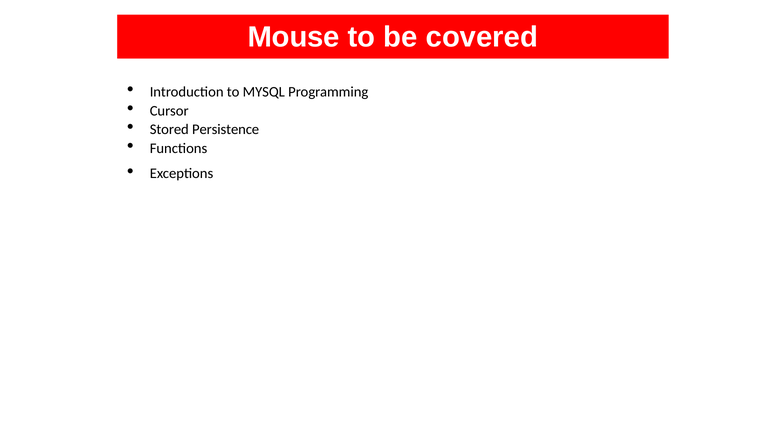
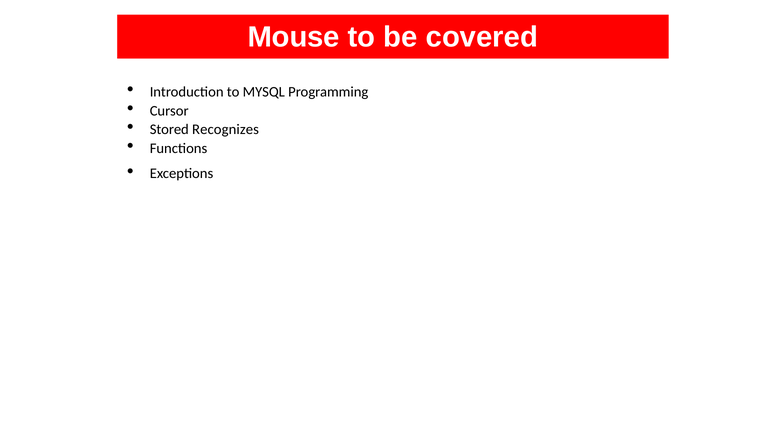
Persistence: Persistence -> Recognizes
